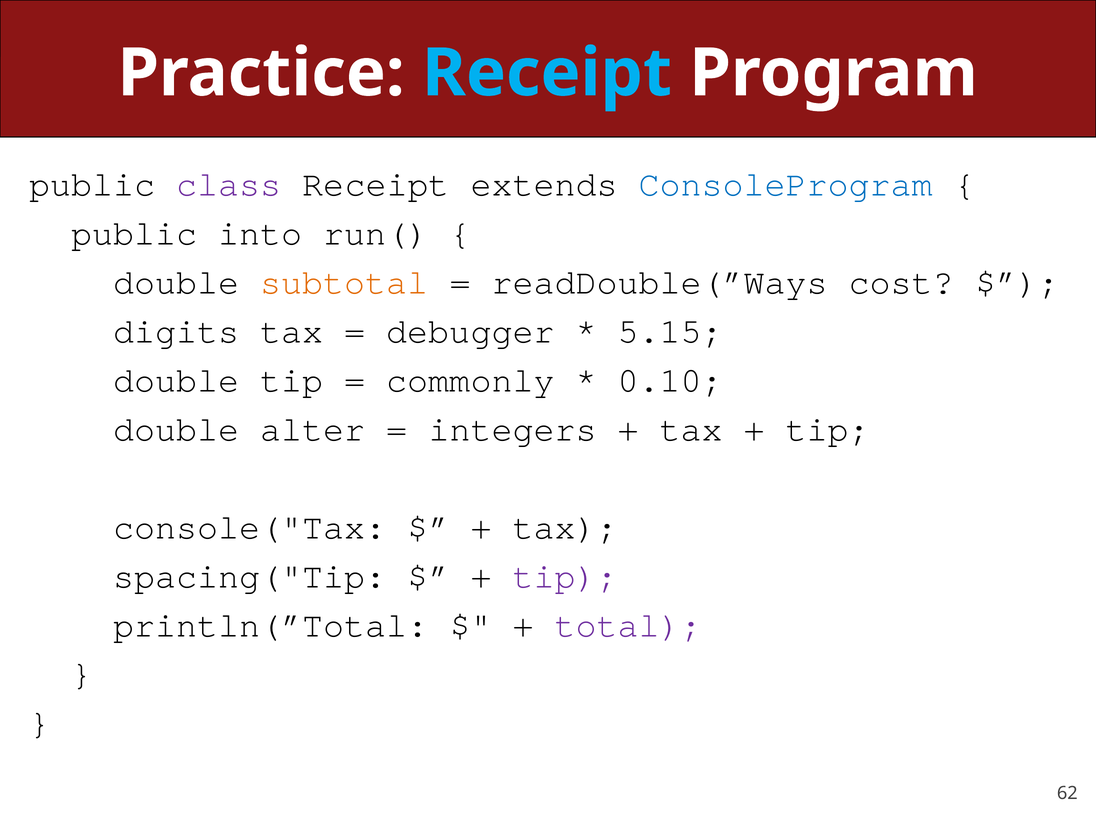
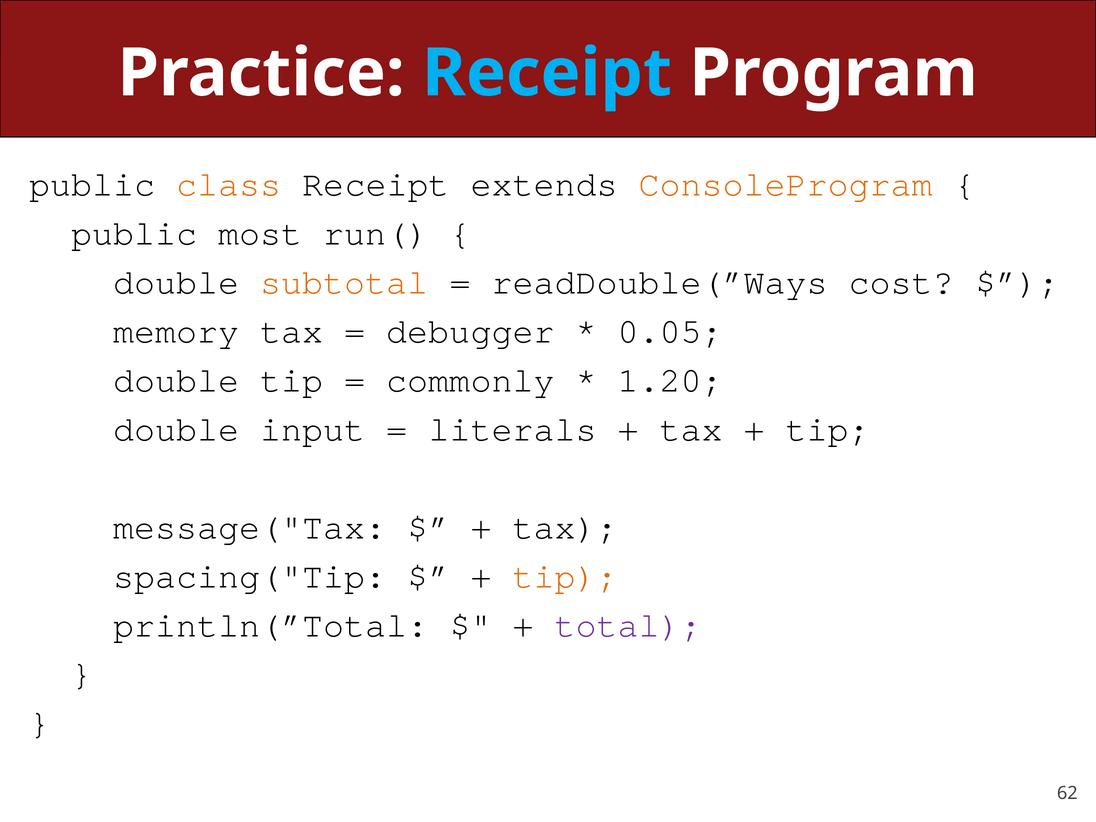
class colour: purple -> orange
ConsoleProgram colour: blue -> orange
into: into -> most
digits: digits -> memory
5.15: 5.15 -> 0.05
0.10: 0.10 -> 1.20
alter: alter -> input
integers: integers -> literals
console("Tax: console("Tax -> message("Tax
tip at (565, 576) colour: purple -> orange
